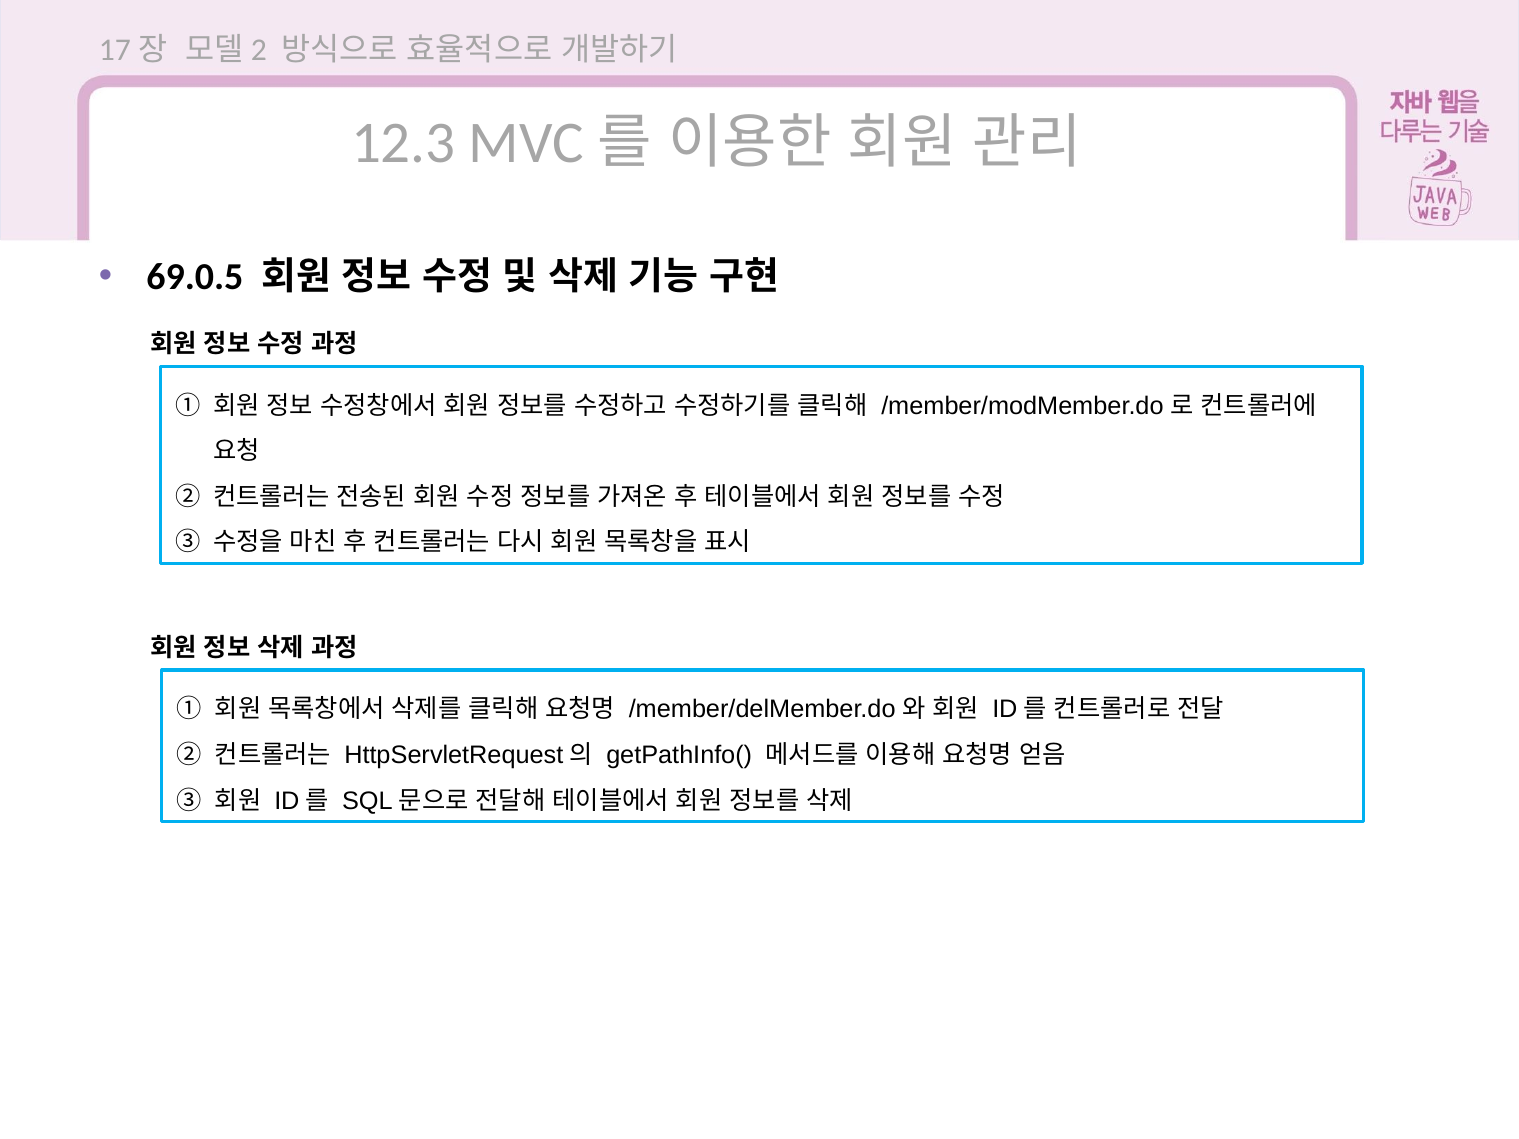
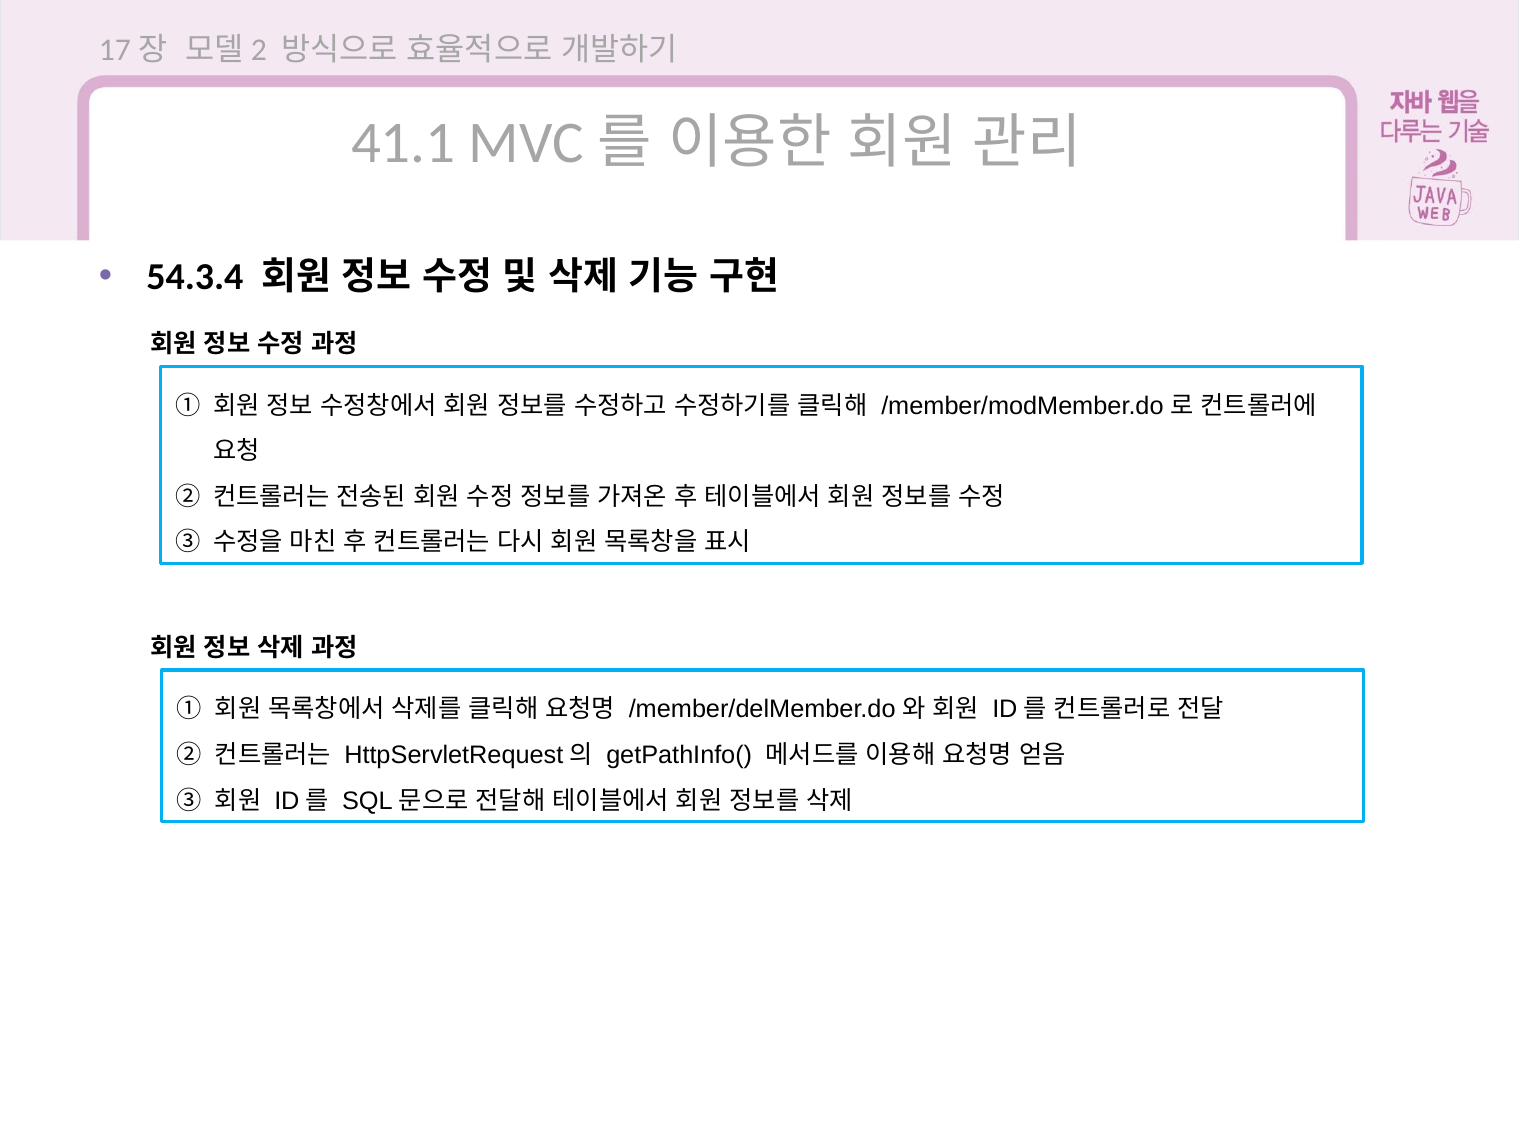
12.3: 12.3 -> 41.1
69.0.5: 69.0.5 -> 54.3.4
